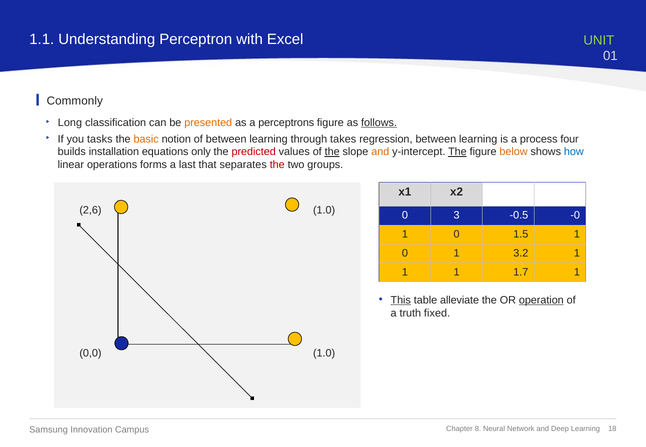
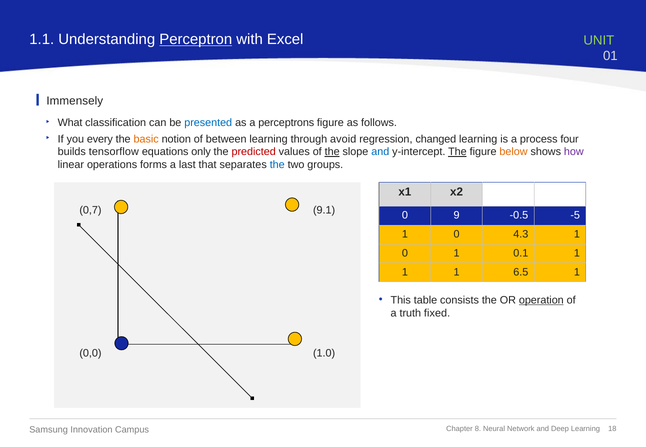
Perceptron underline: none -> present
Commonly: Commonly -> Immensely
Long: Long -> What
presented colour: orange -> blue
follows underline: present -> none
tasks: tasks -> every
takes: takes -> avoid
regression between: between -> changed
installation: installation -> tensorflow
and at (380, 152) colour: orange -> blue
how colour: blue -> purple
the at (277, 165) colour: red -> blue
2,6: 2,6 -> 0,7
1.0 at (324, 210): 1.0 -> 9.1
3: 3 -> 9
-0: -0 -> -5
1.5: 1.5 -> 4.3
3.2: 3.2 -> 0.1
1.7: 1.7 -> 6.5
This underline: present -> none
alleviate: alleviate -> consists
